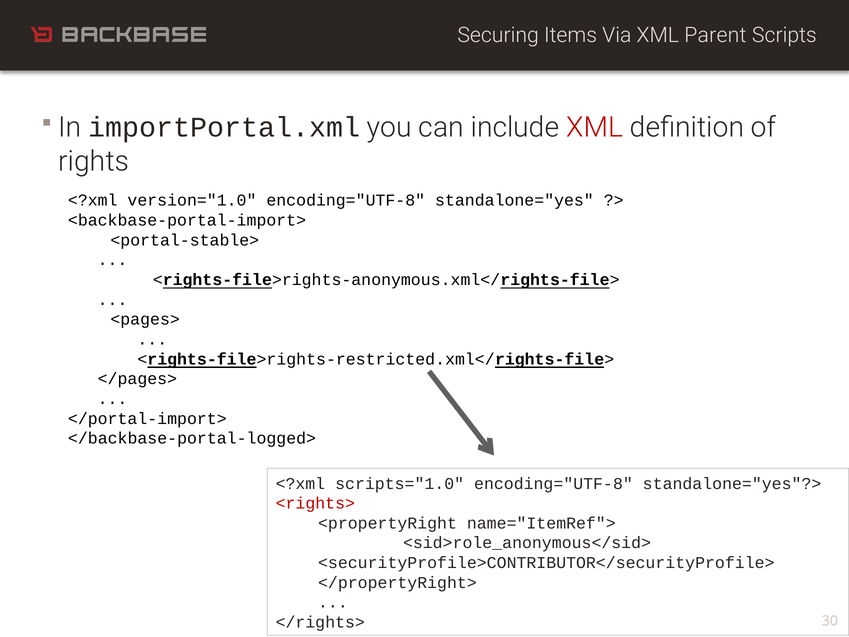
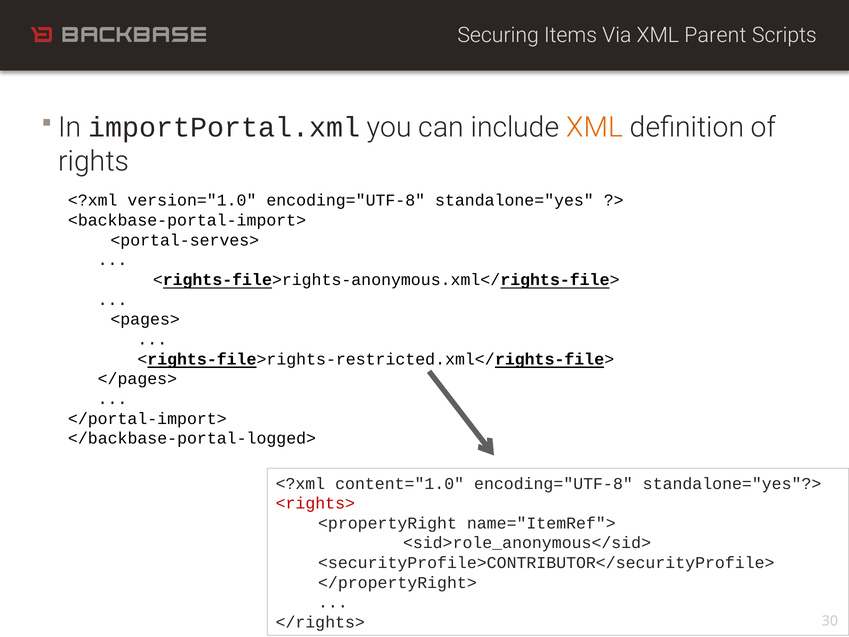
XML at (595, 127) colour: red -> orange
<portal-stable>: <portal-stable> -> <portal-serves>
scripts="1.0: scripts="1.0 -> content="1.0
